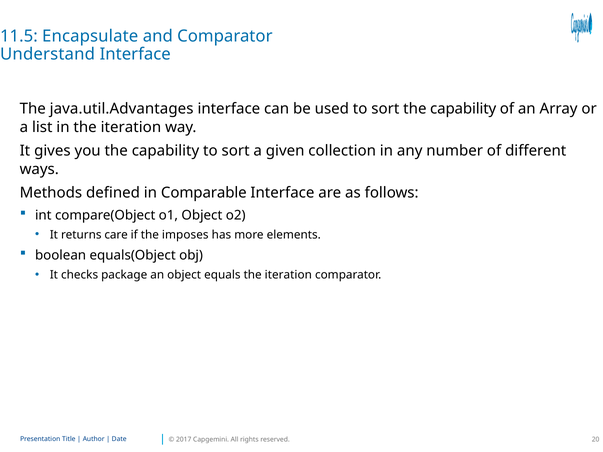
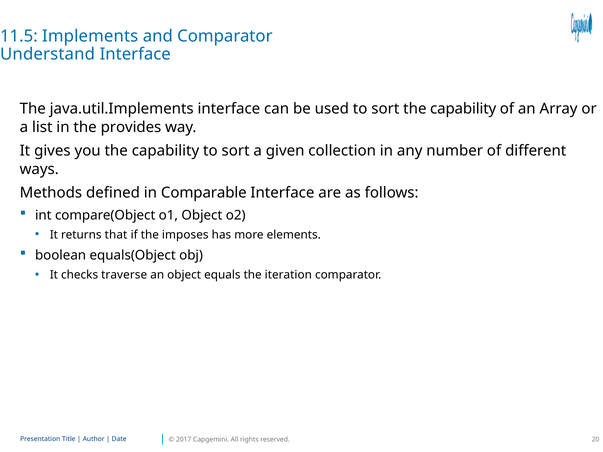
Encapsulate: Encapsulate -> Implements
java.util.Advantages: java.util.Advantages -> java.util.Implements
in the iteration: iteration -> provides
care: care -> that
package: package -> traverse
